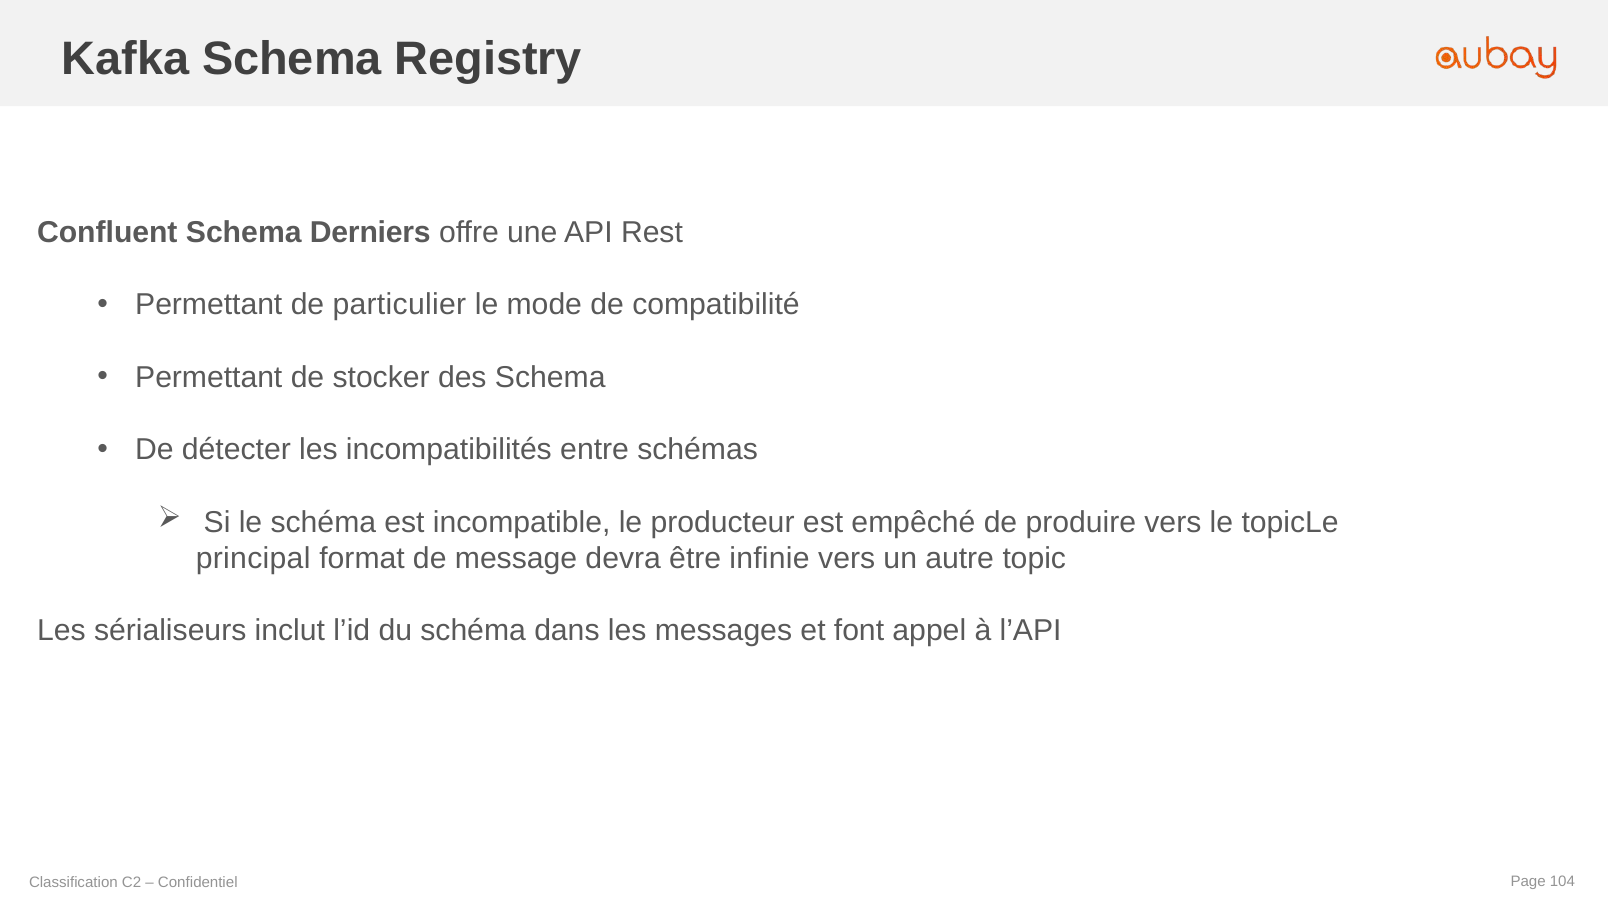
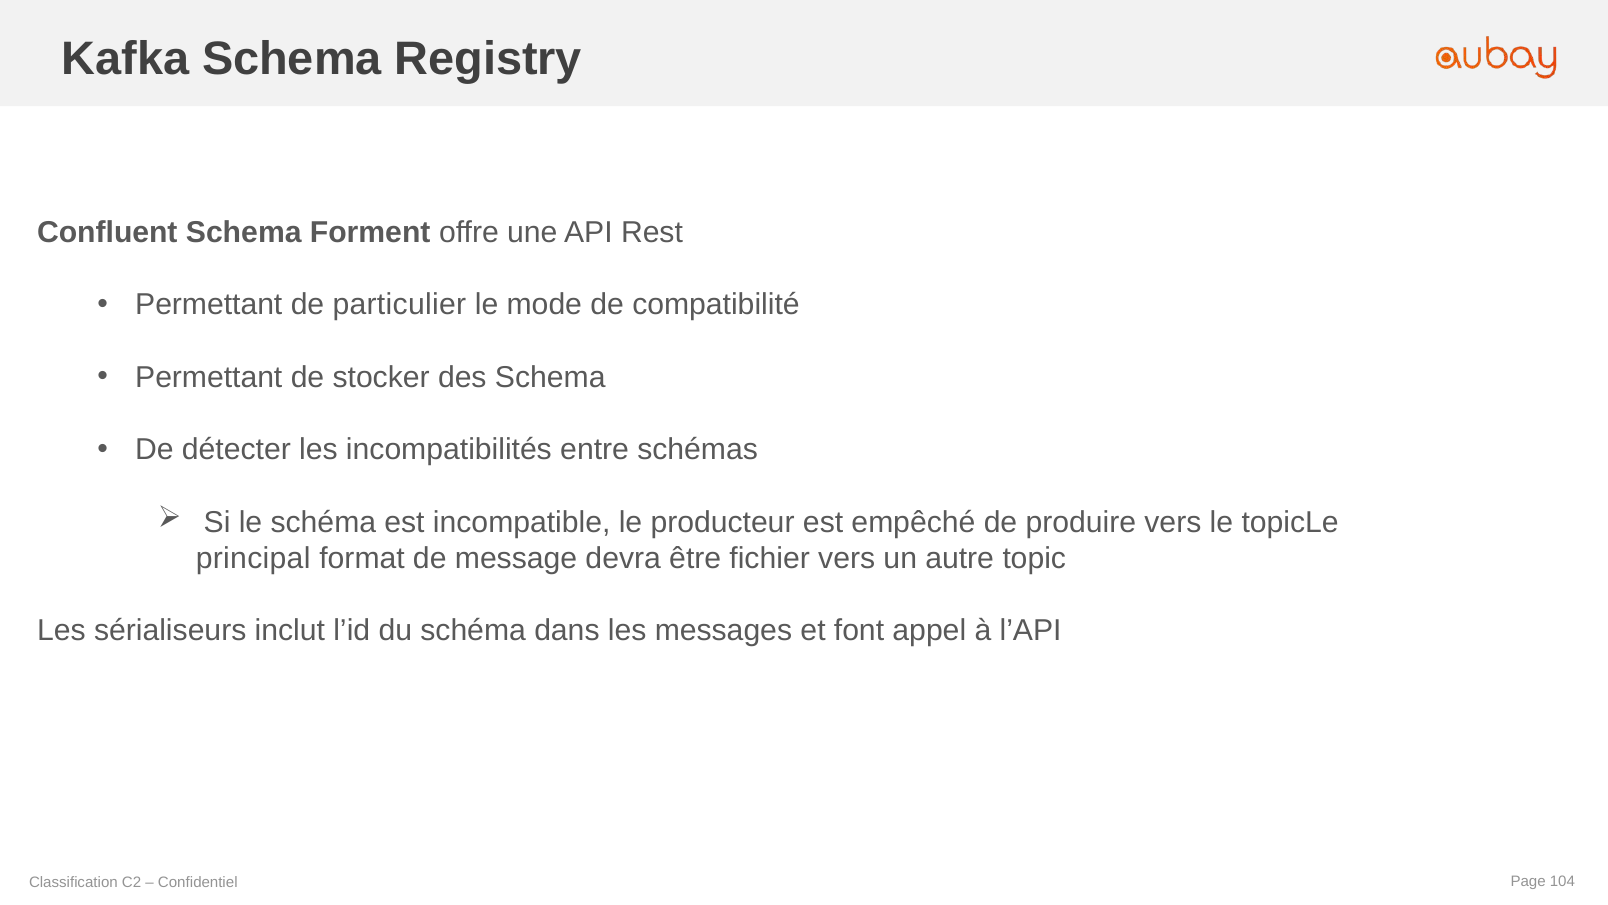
Derniers: Derniers -> Forment
infinie: infinie -> fichier
